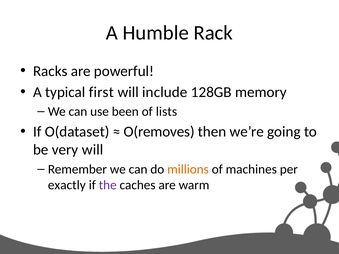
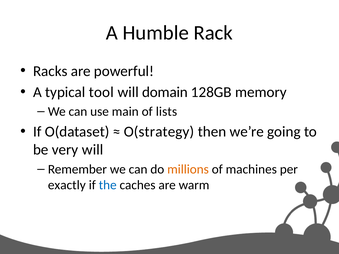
first: first -> tool
include: include -> domain
been: been -> main
O(removes: O(removes -> O(strategy
the colour: purple -> blue
